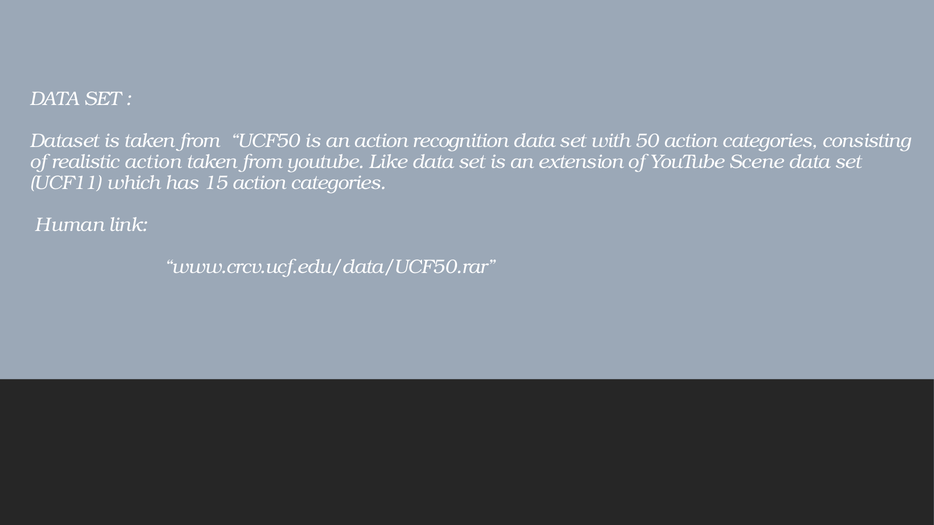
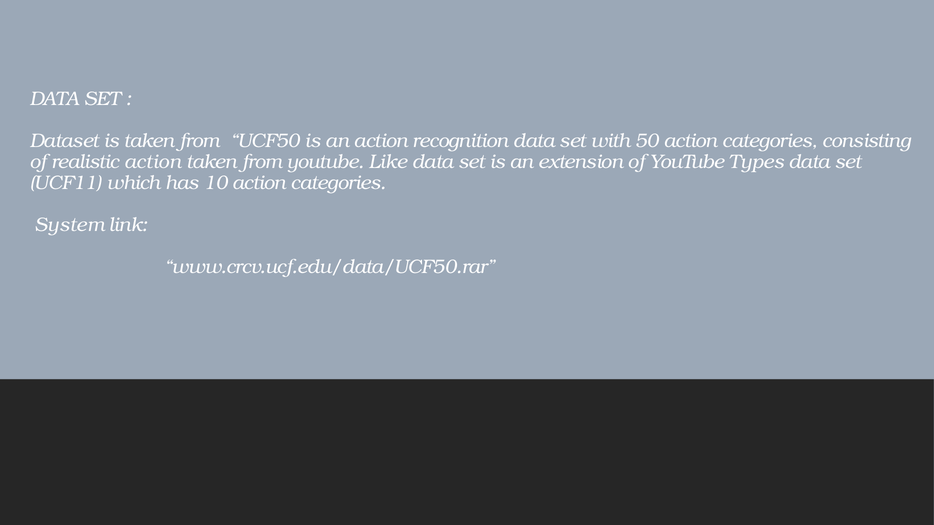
Scene: Scene -> Types
15: 15 -> 10
Human: Human -> System
